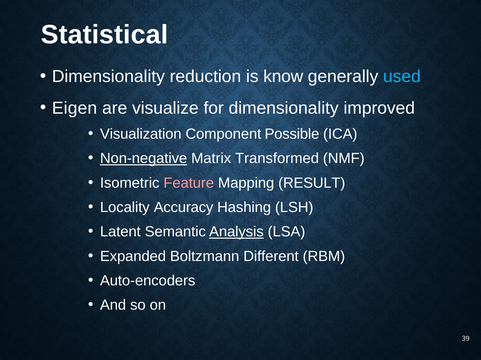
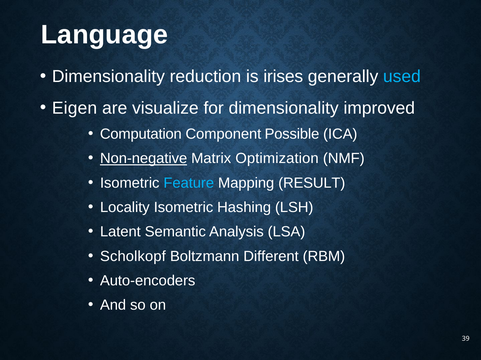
Statistical: Statistical -> Language
know: know -> irises
Visualization: Visualization -> Computation
Transformed: Transformed -> Optimization
Feature colour: pink -> light blue
Locality Accuracy: Accuracy -> Isometric
Analysis underline: present -> none
Expanded: Expanded -> Scholkopf
